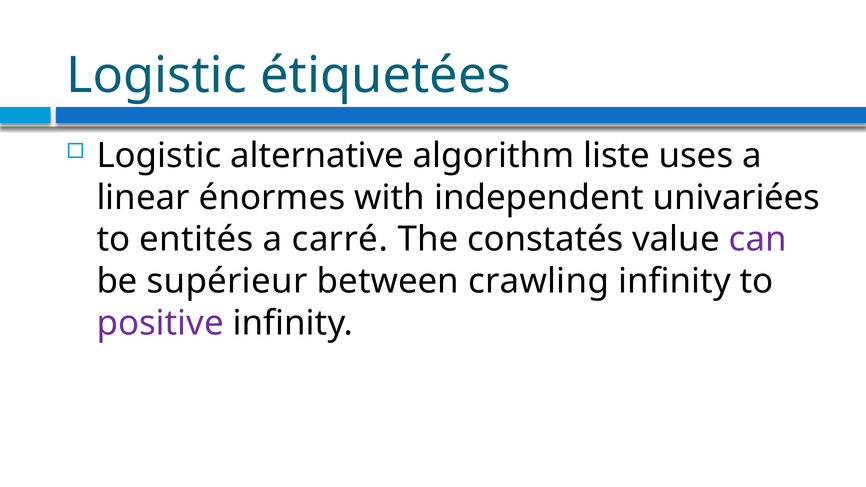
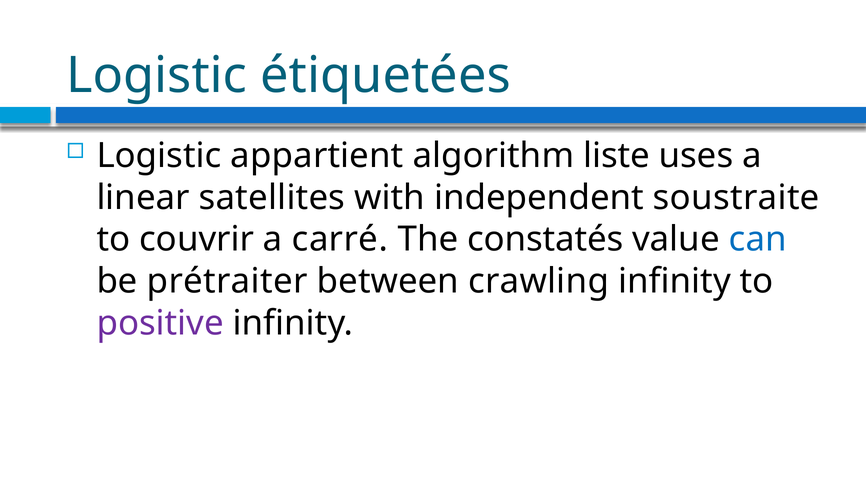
alternative: alternative -> appartient
énormes: énormes -> satellites
univariées: univariées -> soustraite
entités: entités -> couvrir
can colour: purple -> blue
supérieur: supérieur -> prétraiter
